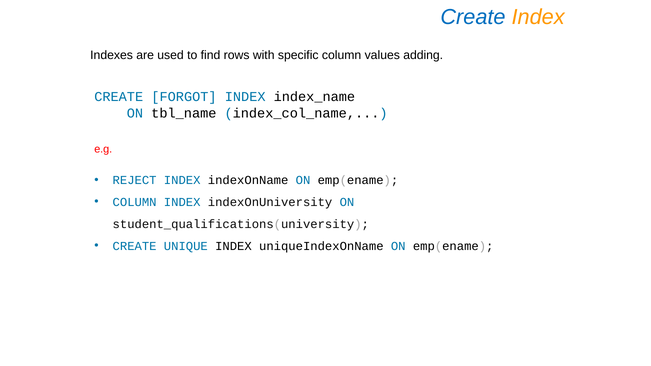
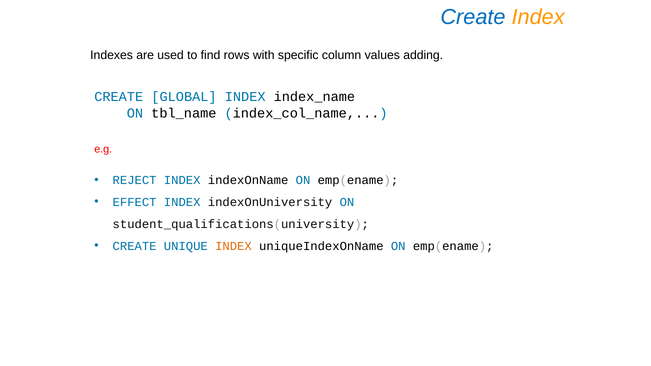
FORGOT: FORGOT -> GLOBAL
COLUMN at (135, 202): COLUMN -> EFFECT
INDEX at (233, 246) colour: black -> orange
